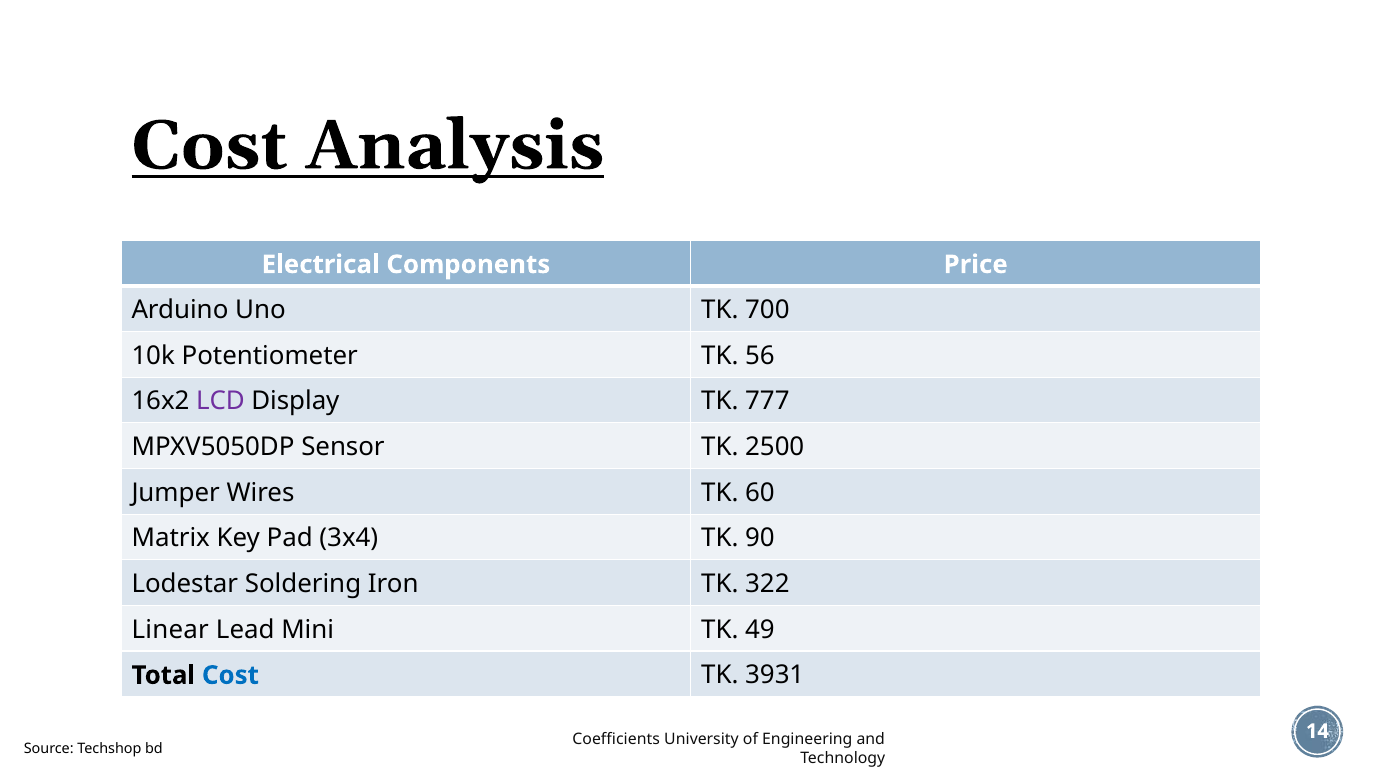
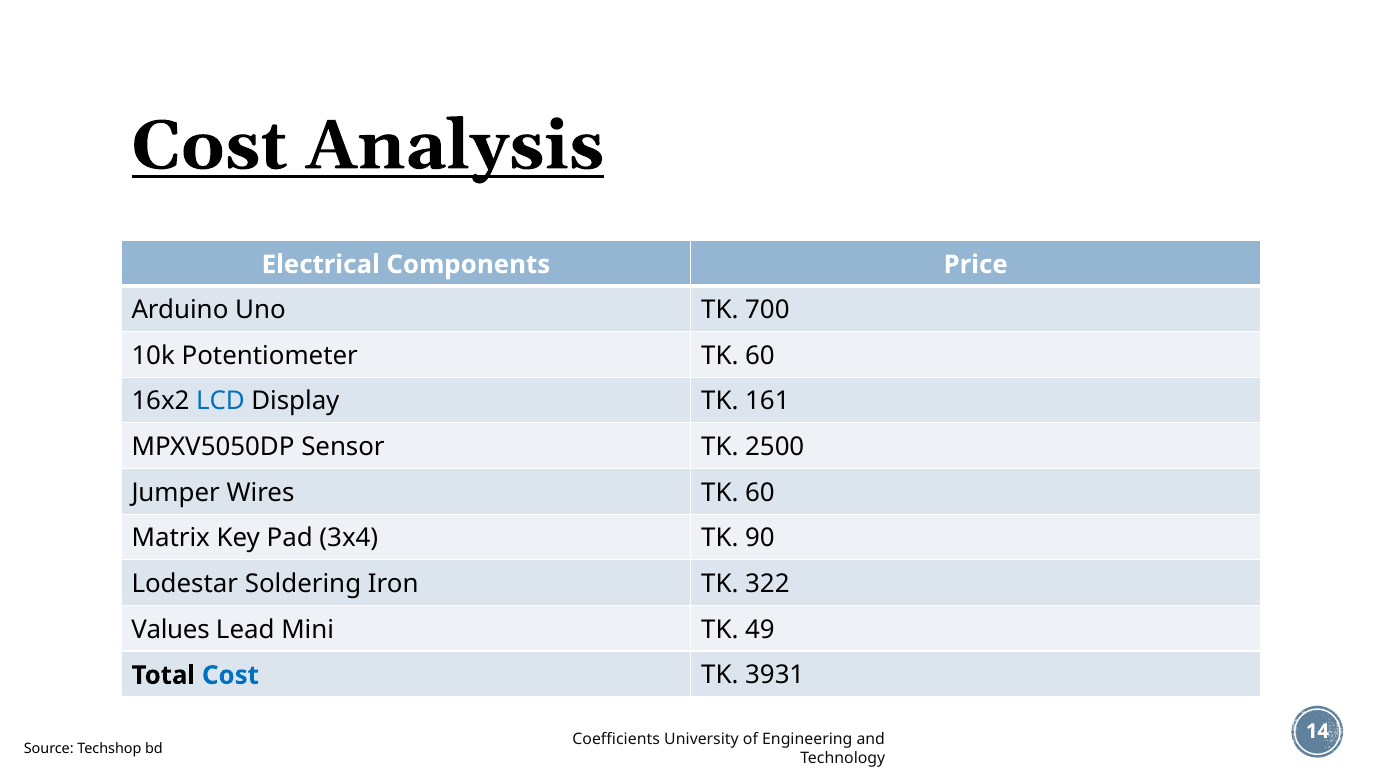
Potentiometer TK 56: 56 -> 60
LCD colour: purple -> blue
777: 777 -> 161
Linear: Linear -> Values
